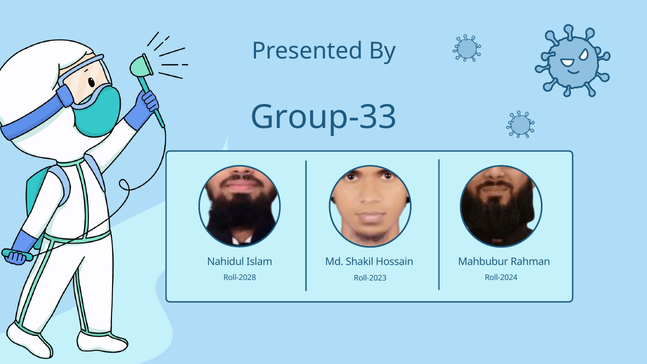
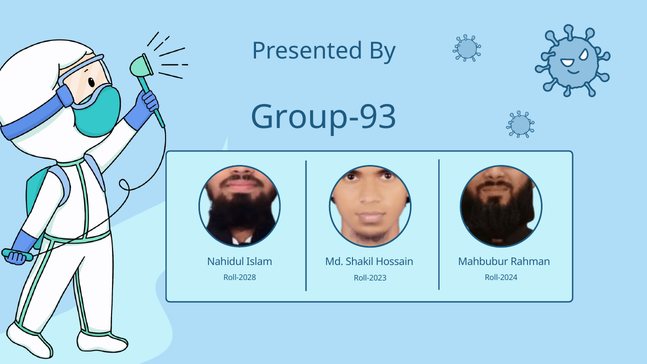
Group-33: Group-33 -> Group-93
